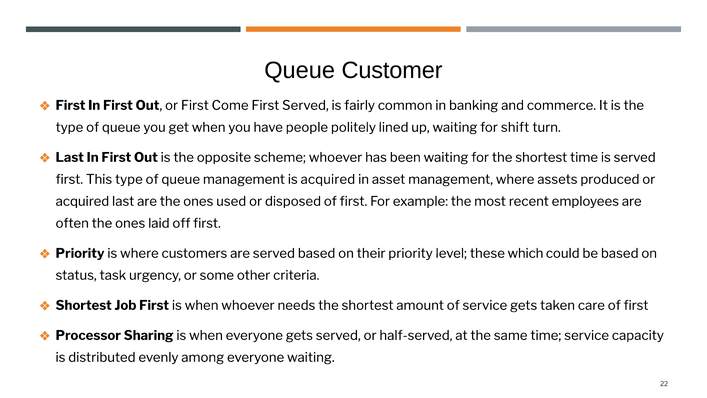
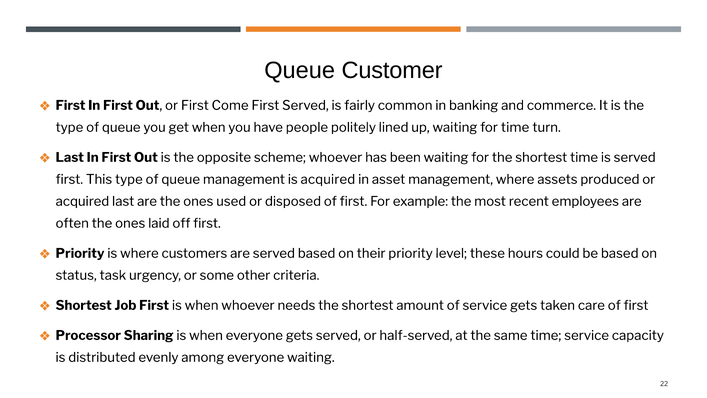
for shift: shift -> time
which: which -> hours
